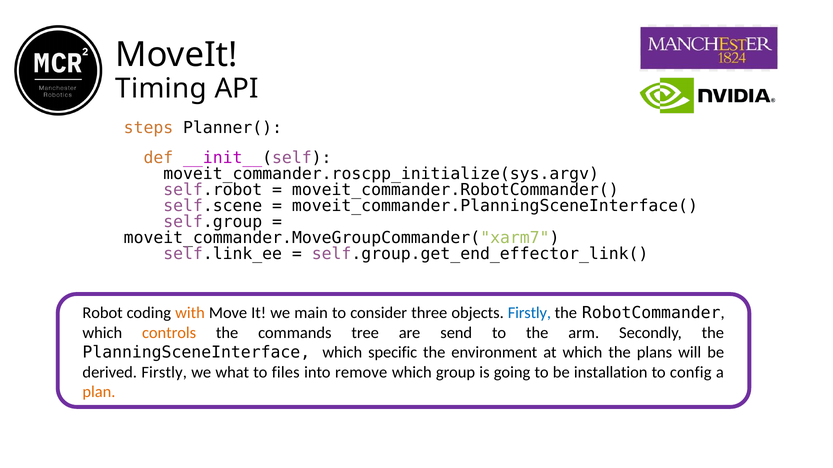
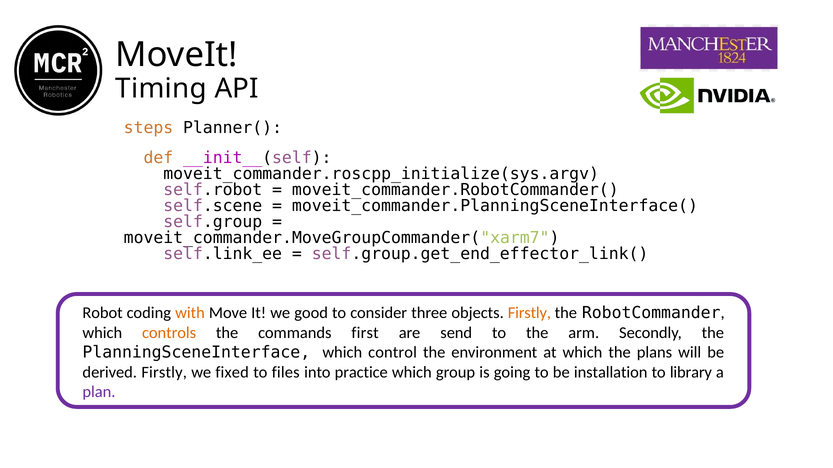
main: main -> good
Firstly at (529, 313) colour: blue -> orange
tree: tree -> first
specific: specific -> control
what: what -> fixed
remove: remove -> practice
config: config -> library
plan colour: orange -> purple
